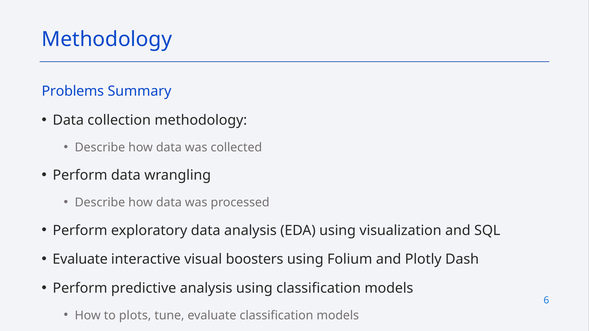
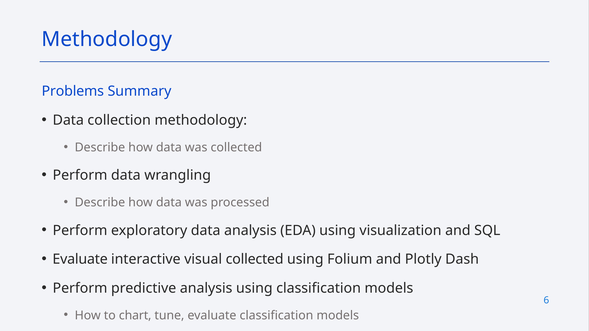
visual boosters: boosters -> collected
plots: plots -> chart
